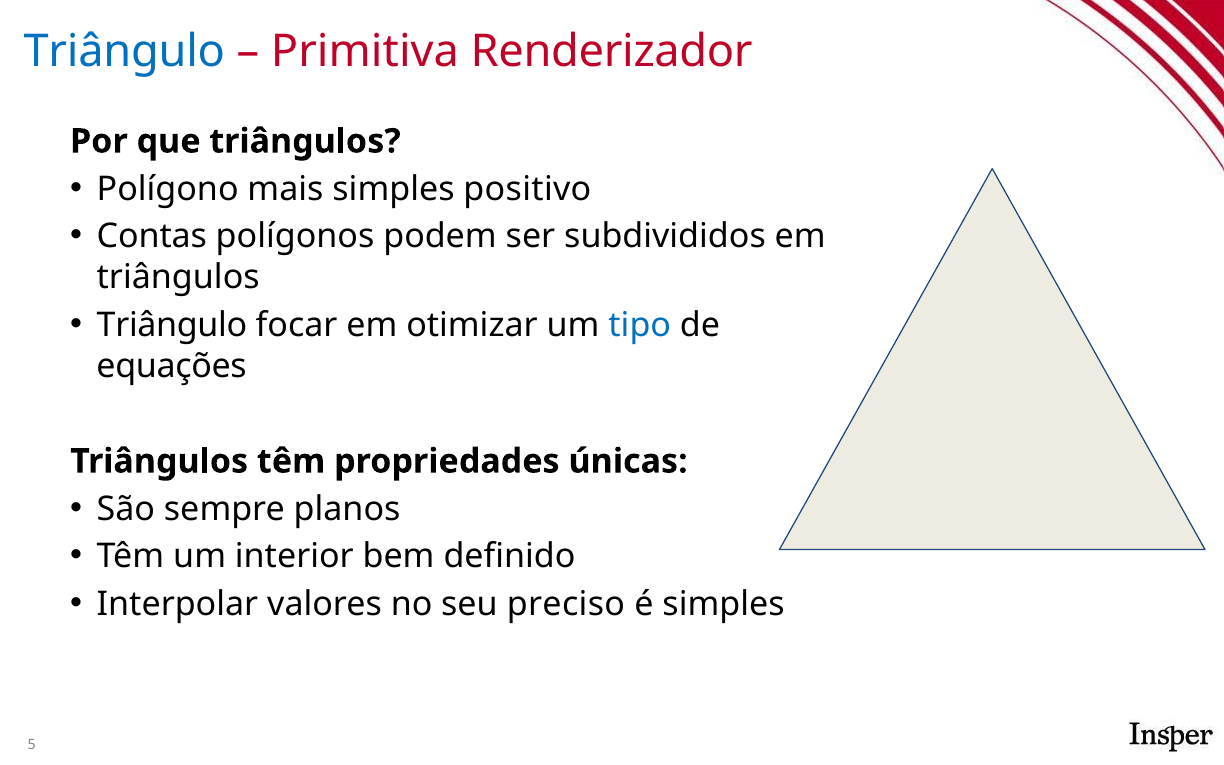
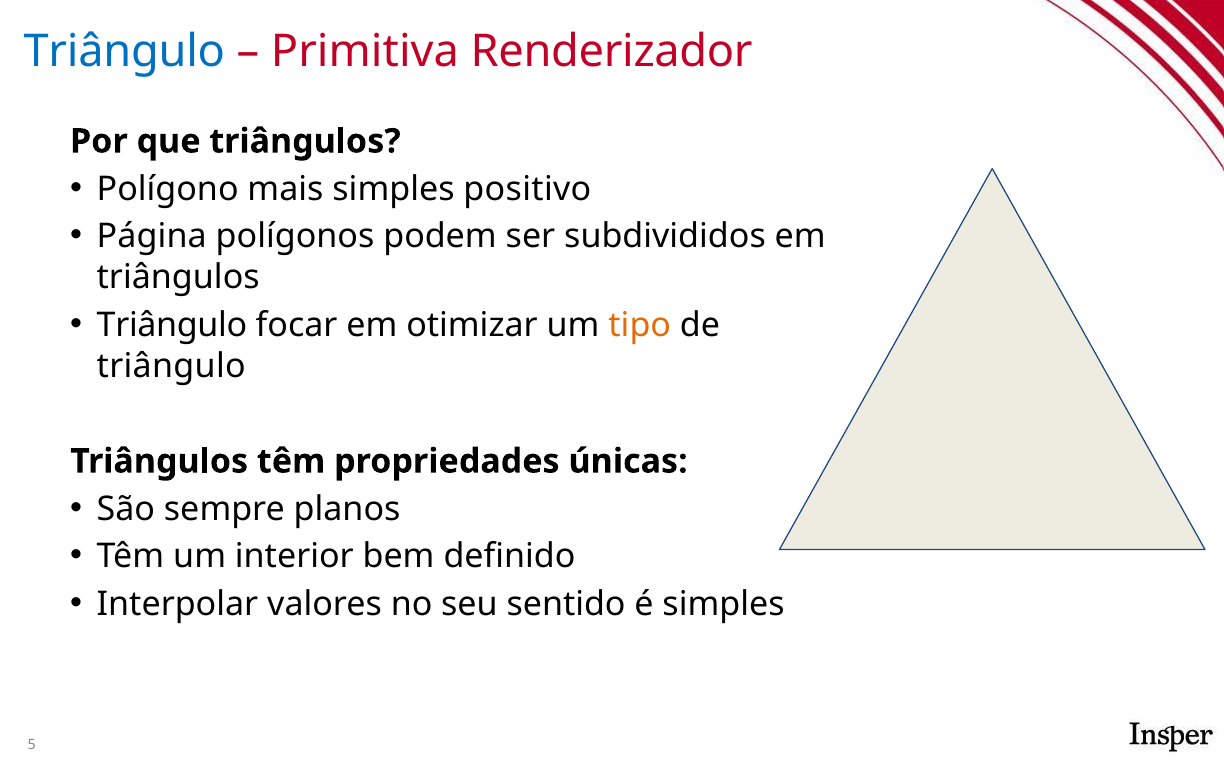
Contas: Contas -> Página
tipo colour: blue -> orange
equações at (172, 366): equações -> triângulo
preciso: preciso -> sentido
